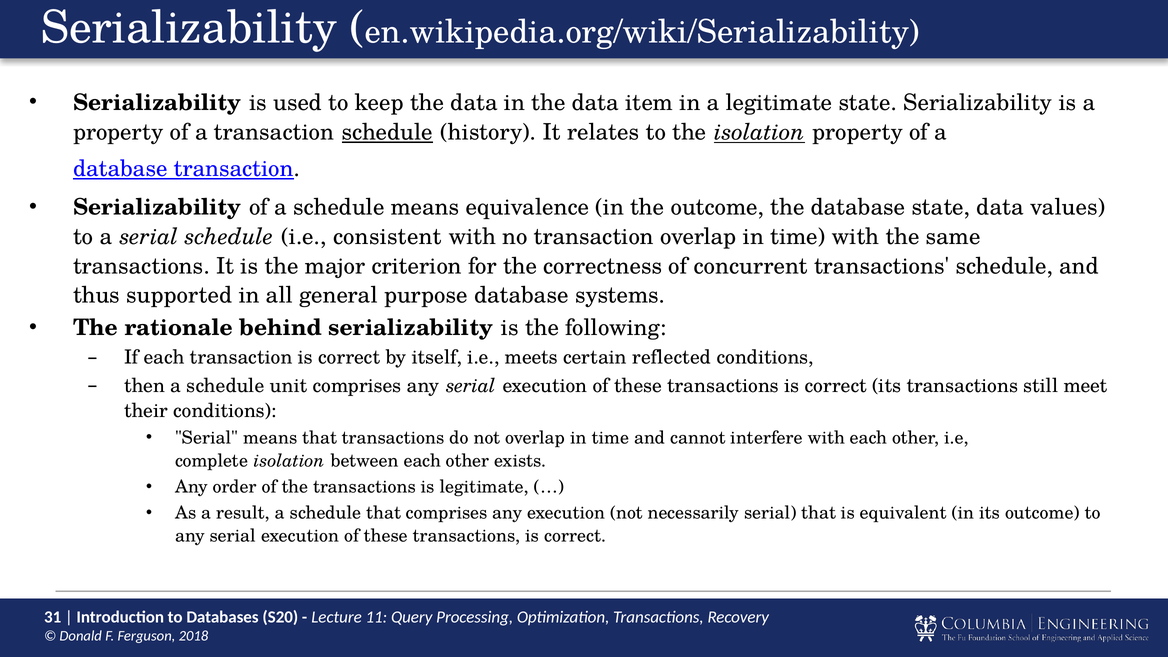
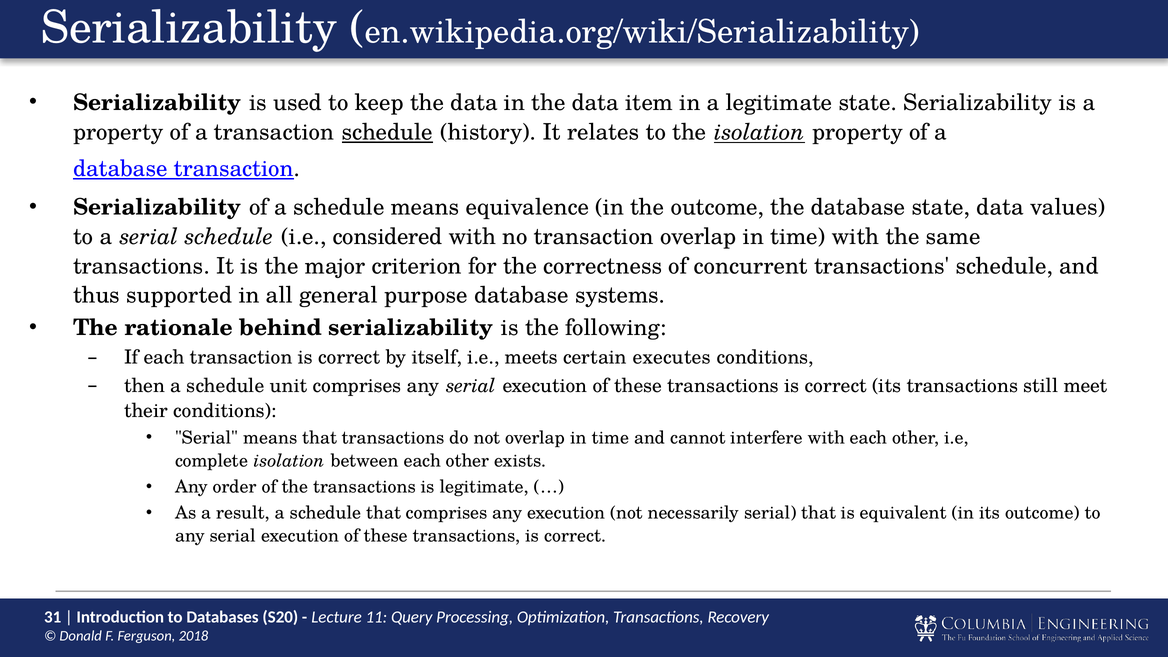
consistent: consistent -> considered
reflected: reflected -> executes
